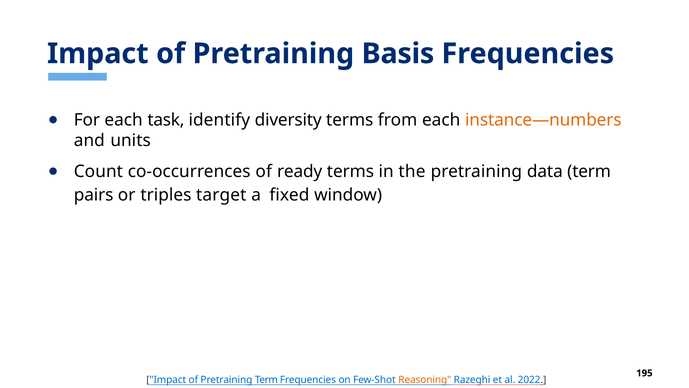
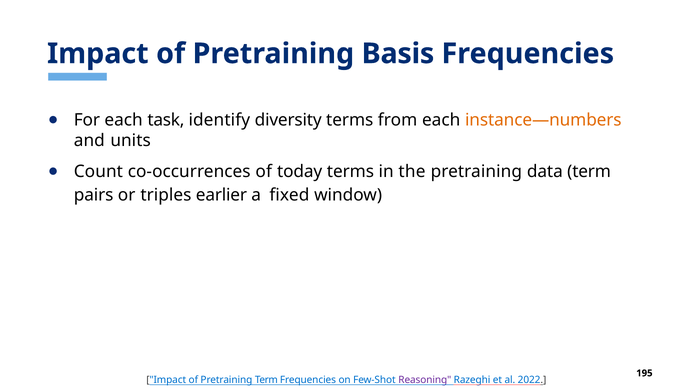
ready: ready -> today
target: target -> earlier
Reasoning colour: orange -> purple
